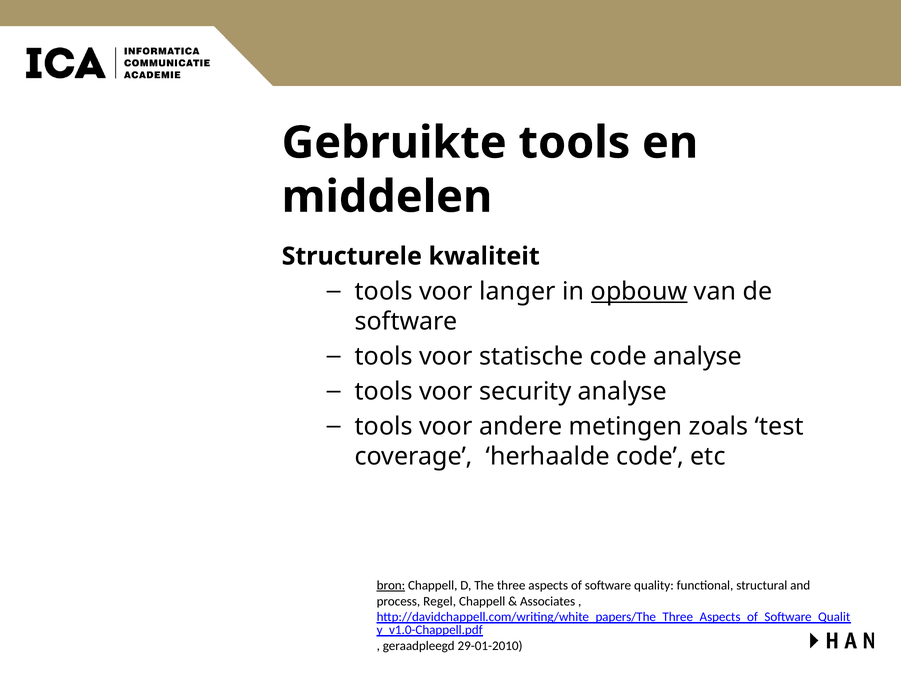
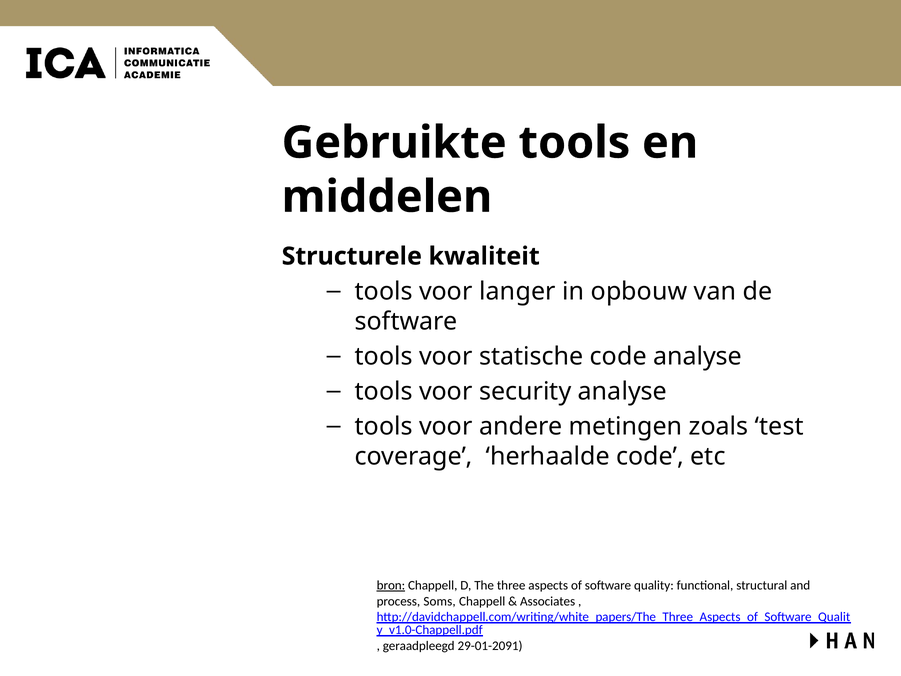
opbouw underline: present -> none
Regel: Regel -> Soms
29-01-2010: 29-01-2010 -> 29-01-2091
